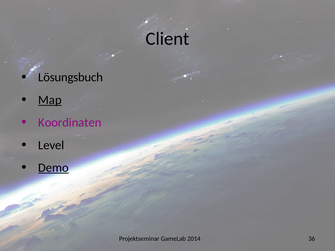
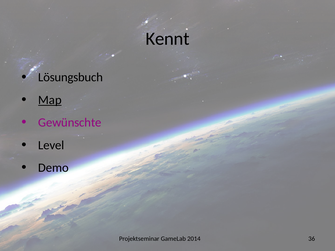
Client: Client -> Kennt
Koordinaten: Koordinaten -> Gewünschte
Demo underline: present -> none
